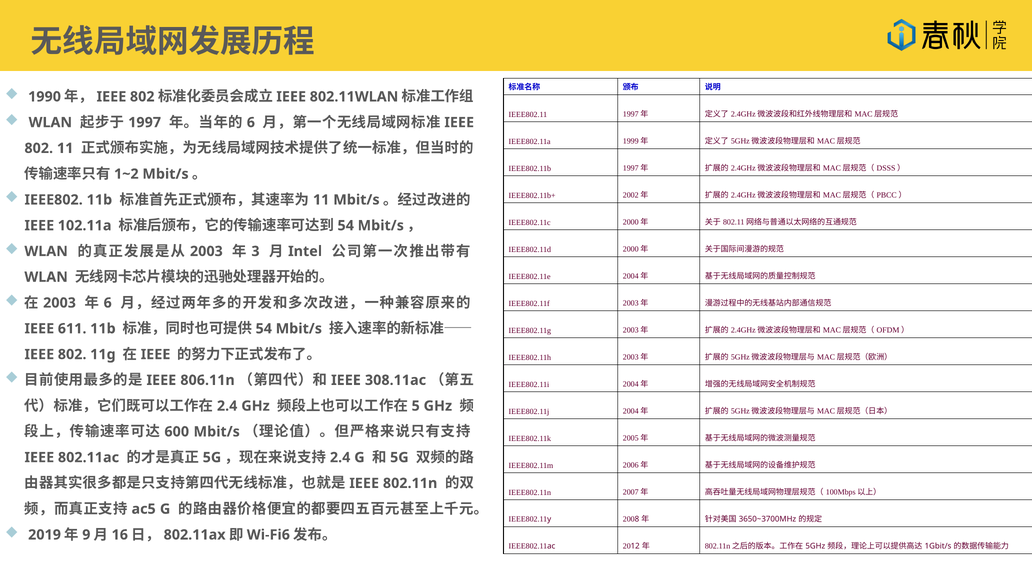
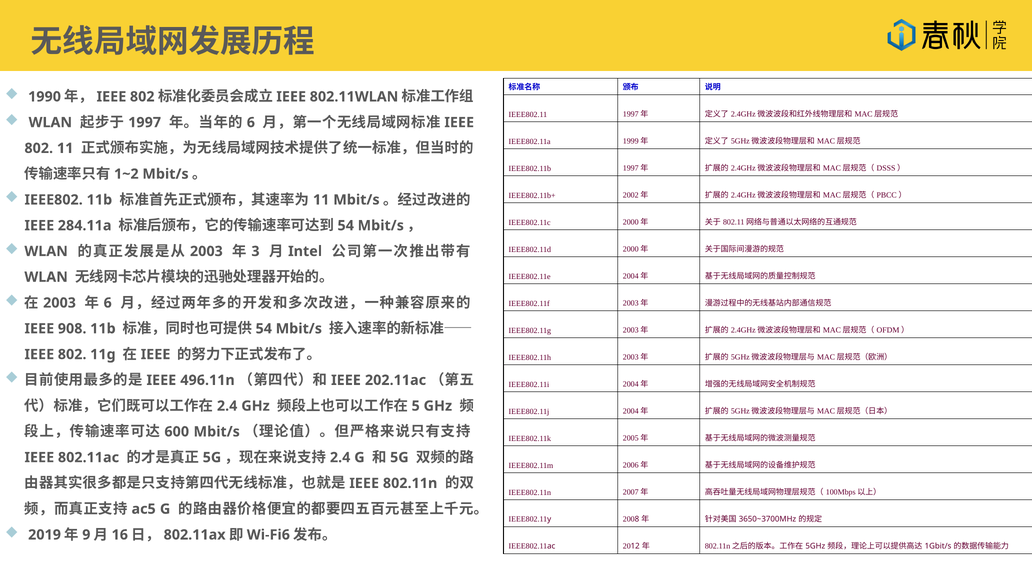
102.11a: 102.11a -> 284.11a
611: 611 -> 908
806.11n: 806.11n -> 496.11n
308.11ac: 308.11ac -> 202.11ac
